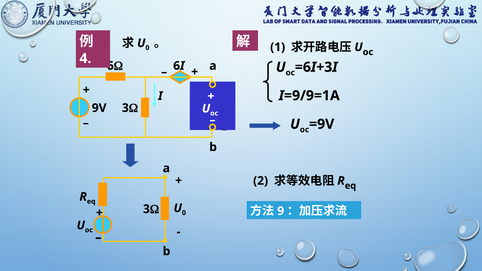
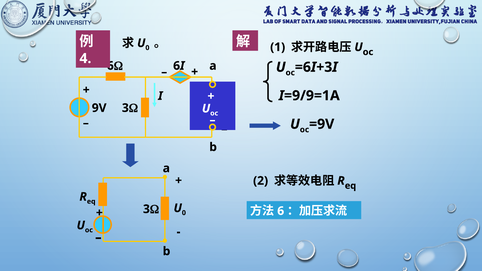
9 at (281, 211): 9 -> 6
